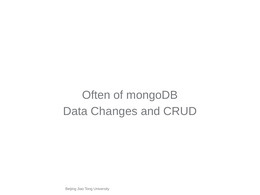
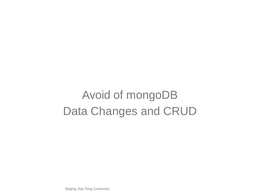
Often: Often -> Avoid
